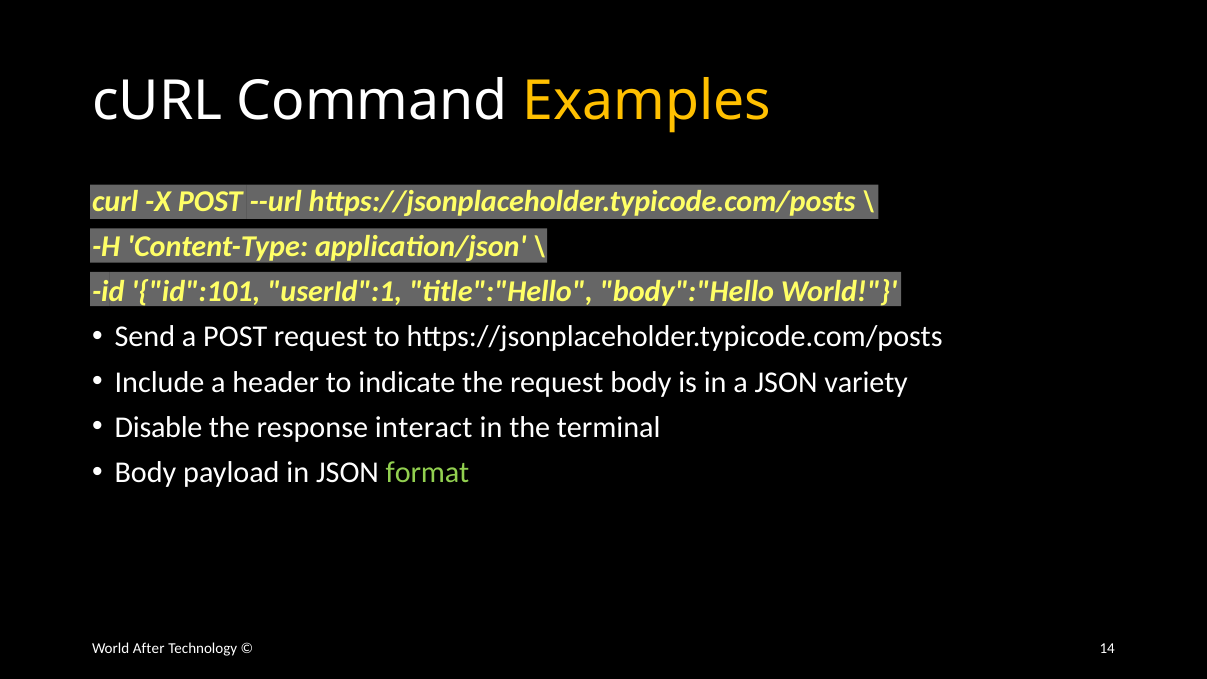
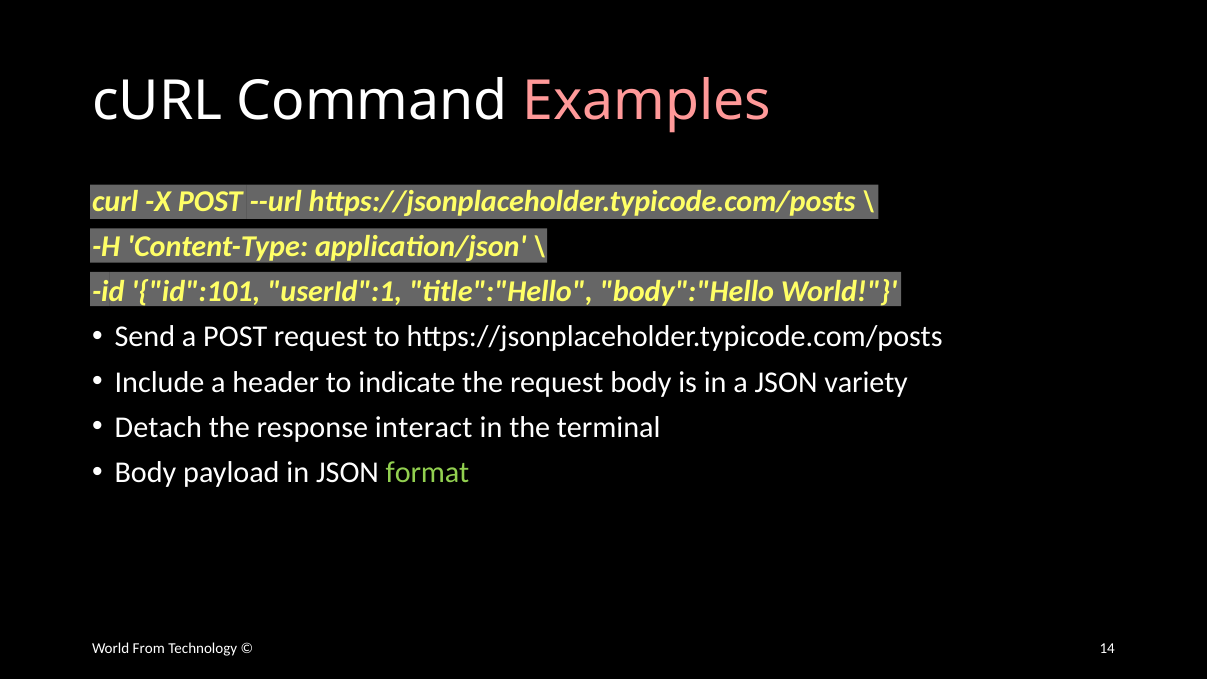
Examples colour: yellow -> pink
Disable: Disable -> Detach
After: After -> From
